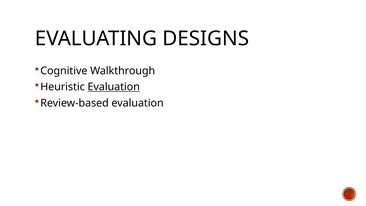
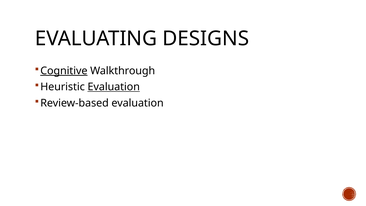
Cognitive underline: none -> present
